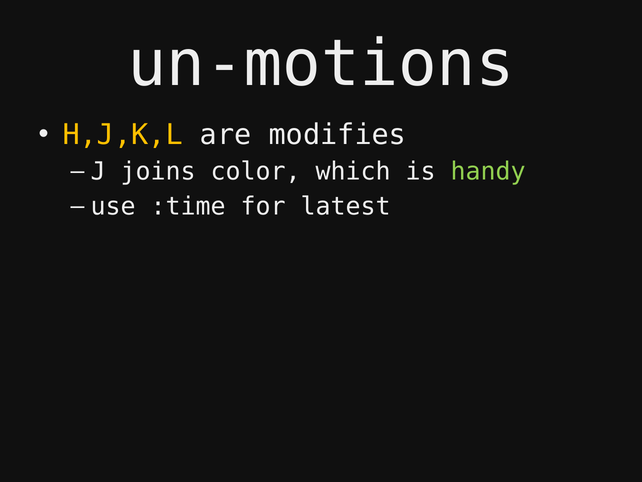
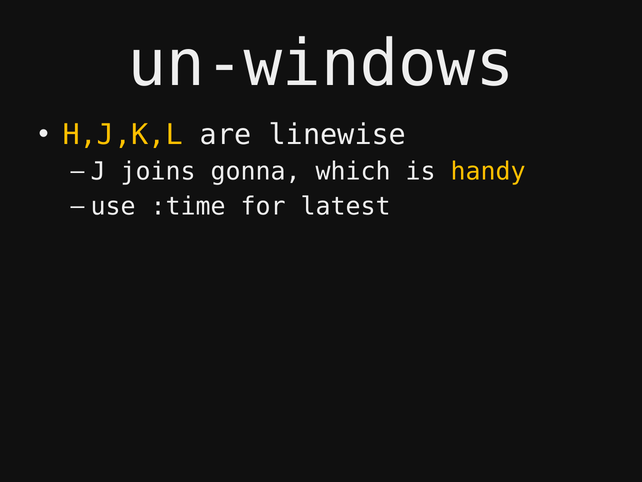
un-motions: un-motions -> un-windows
modifies: modifies -> linewise
color: color -> gonna
handy colour: light green -> yellow
